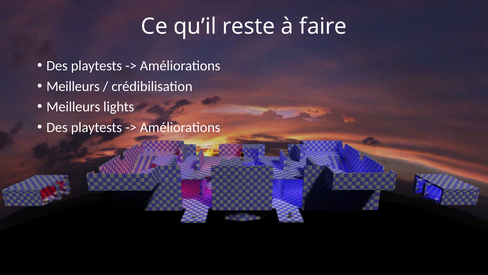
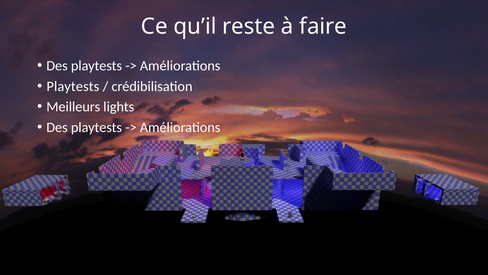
Meilleurs at (73, 86): Meilleurs -> Playtests
